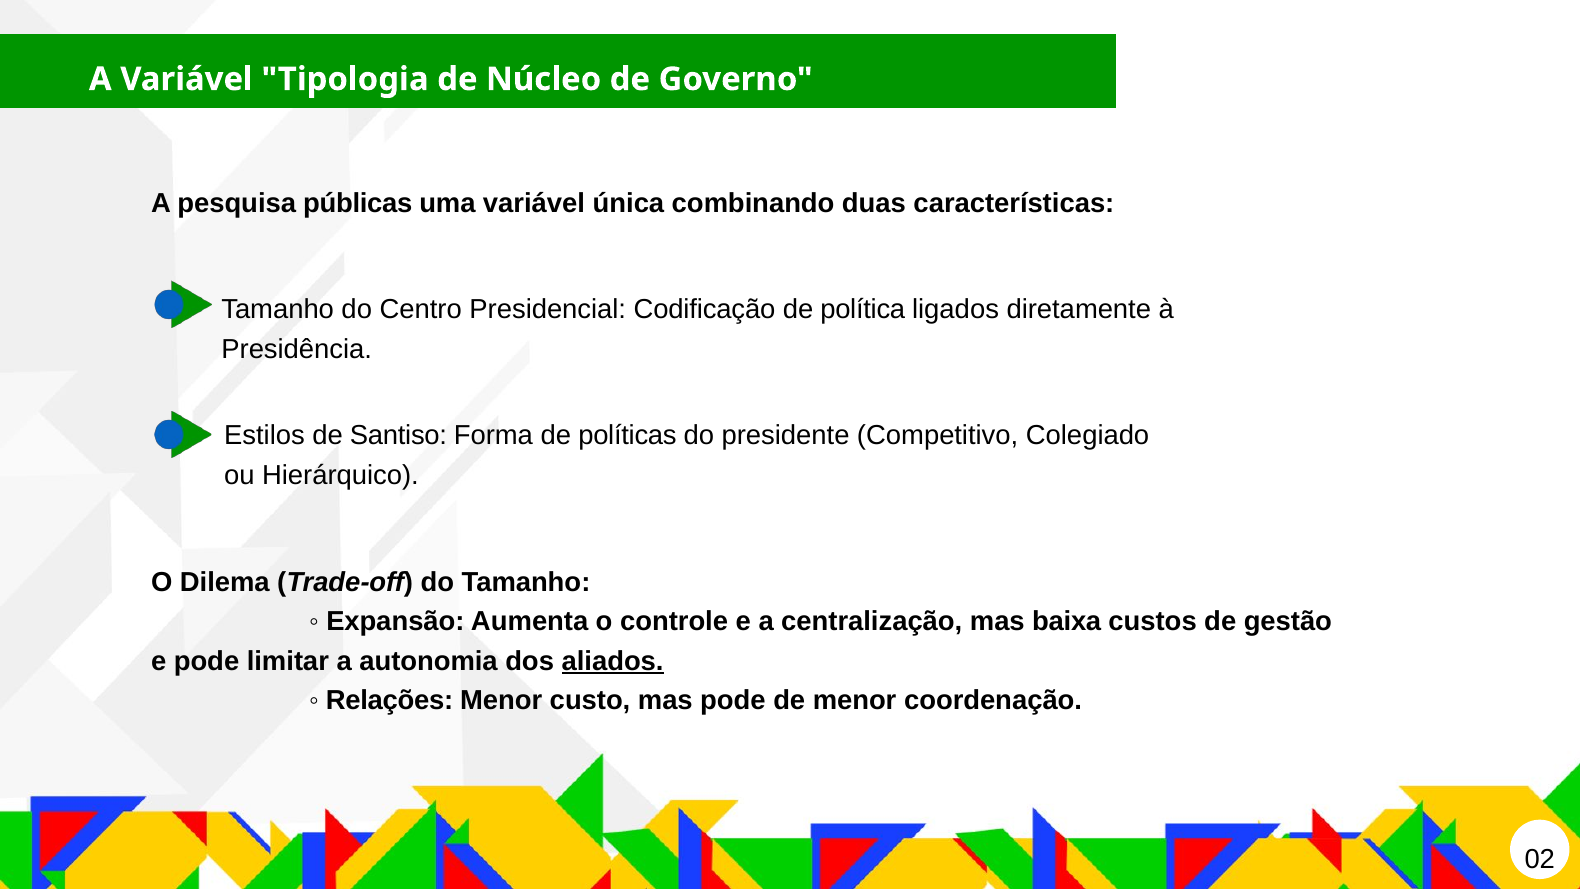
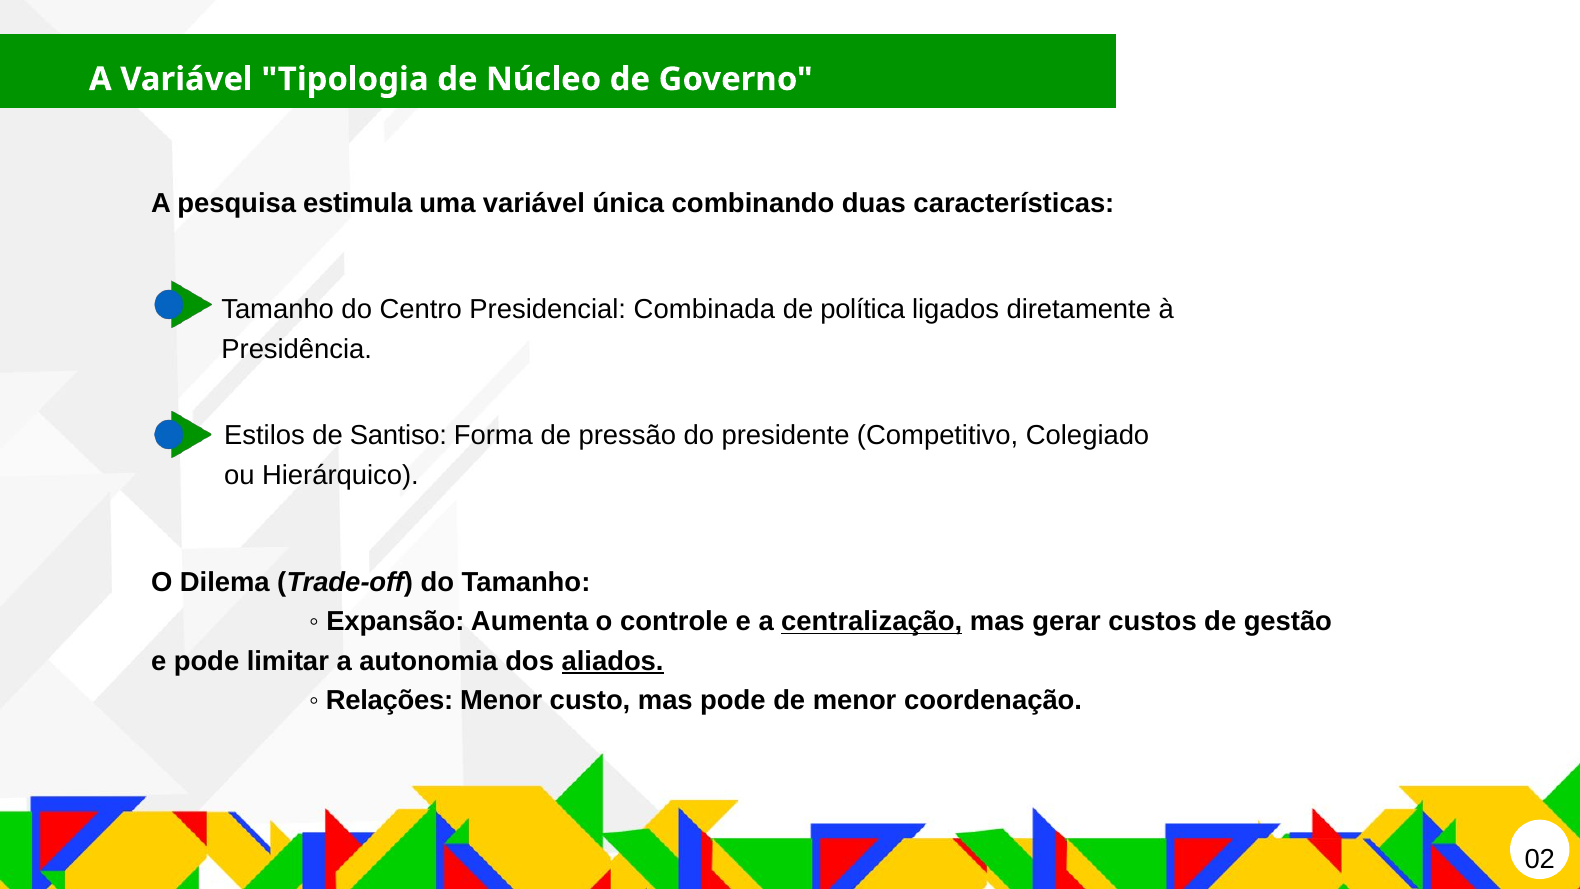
públicas: públicas -> estimula
Codificação: Codificação -> Combinada
políticas: políticas -> pressão
centralização underline: none -> present
baixa: baixa -> gerar
